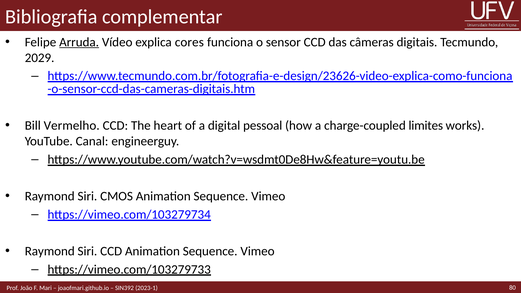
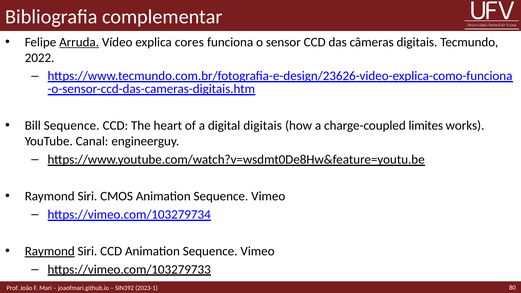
2029: 2029 -> 2022
Bill Vermelho: Vermelho -> Sequence
digital pessoal: pessoal -> digitais
Raymond at (50, 251) underline: none -> present
